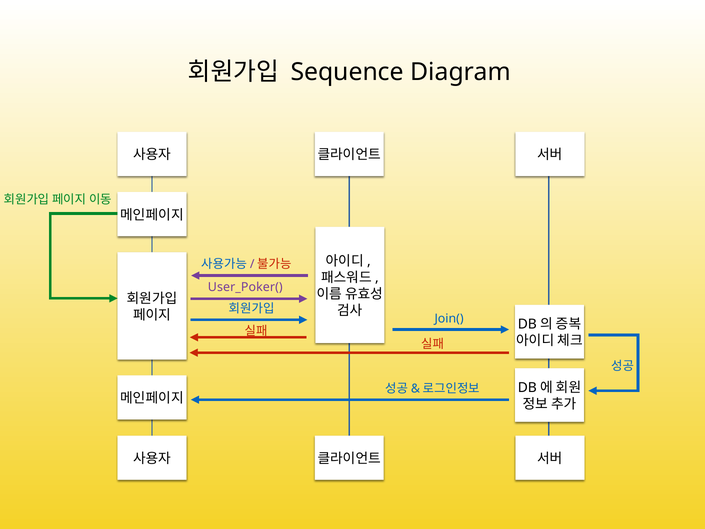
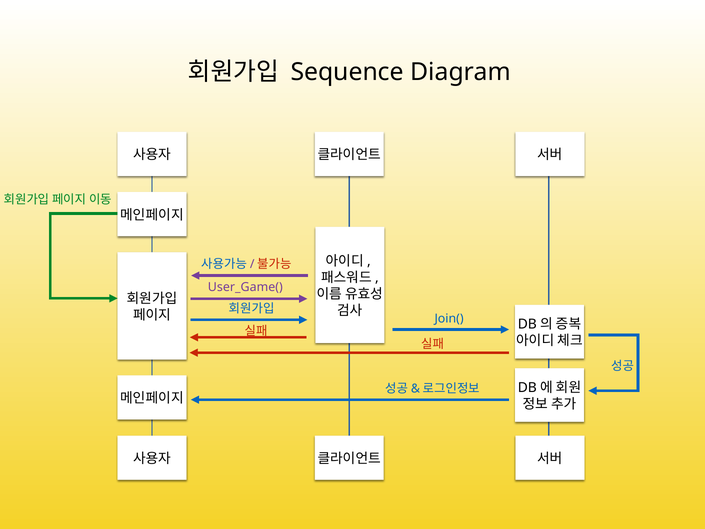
User_Poker(: User_Poker( -> User_Game(
